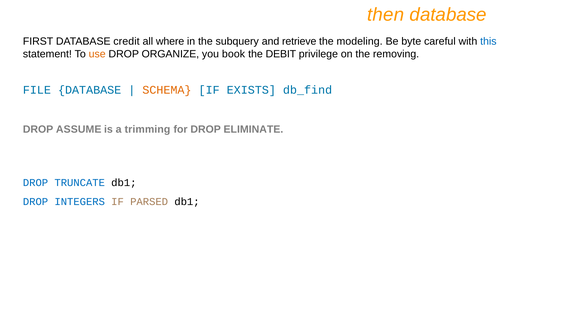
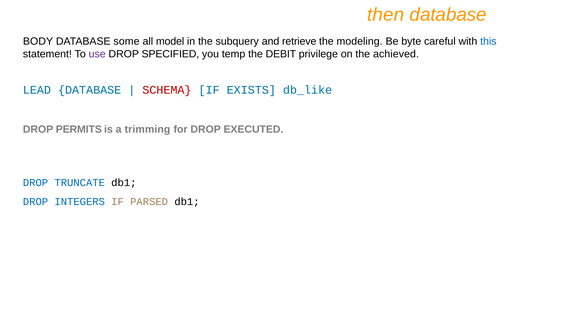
FIRST: FIRST -> BODY
credit: credit -> some
where: where -> model
use colour: orange -> purple
ORGANIZE: ORGANIZE -> SPECIFIED
book: book -> temp
removing: removing -> achieved
FILE: FILE -> LEAD
SCHEMA colour: orange -> red
db_find: db_find -> db_like
ASSUME: ASSUME -> PERMITS
ELIMINATE: ELIMINATE -> EXECUTED
